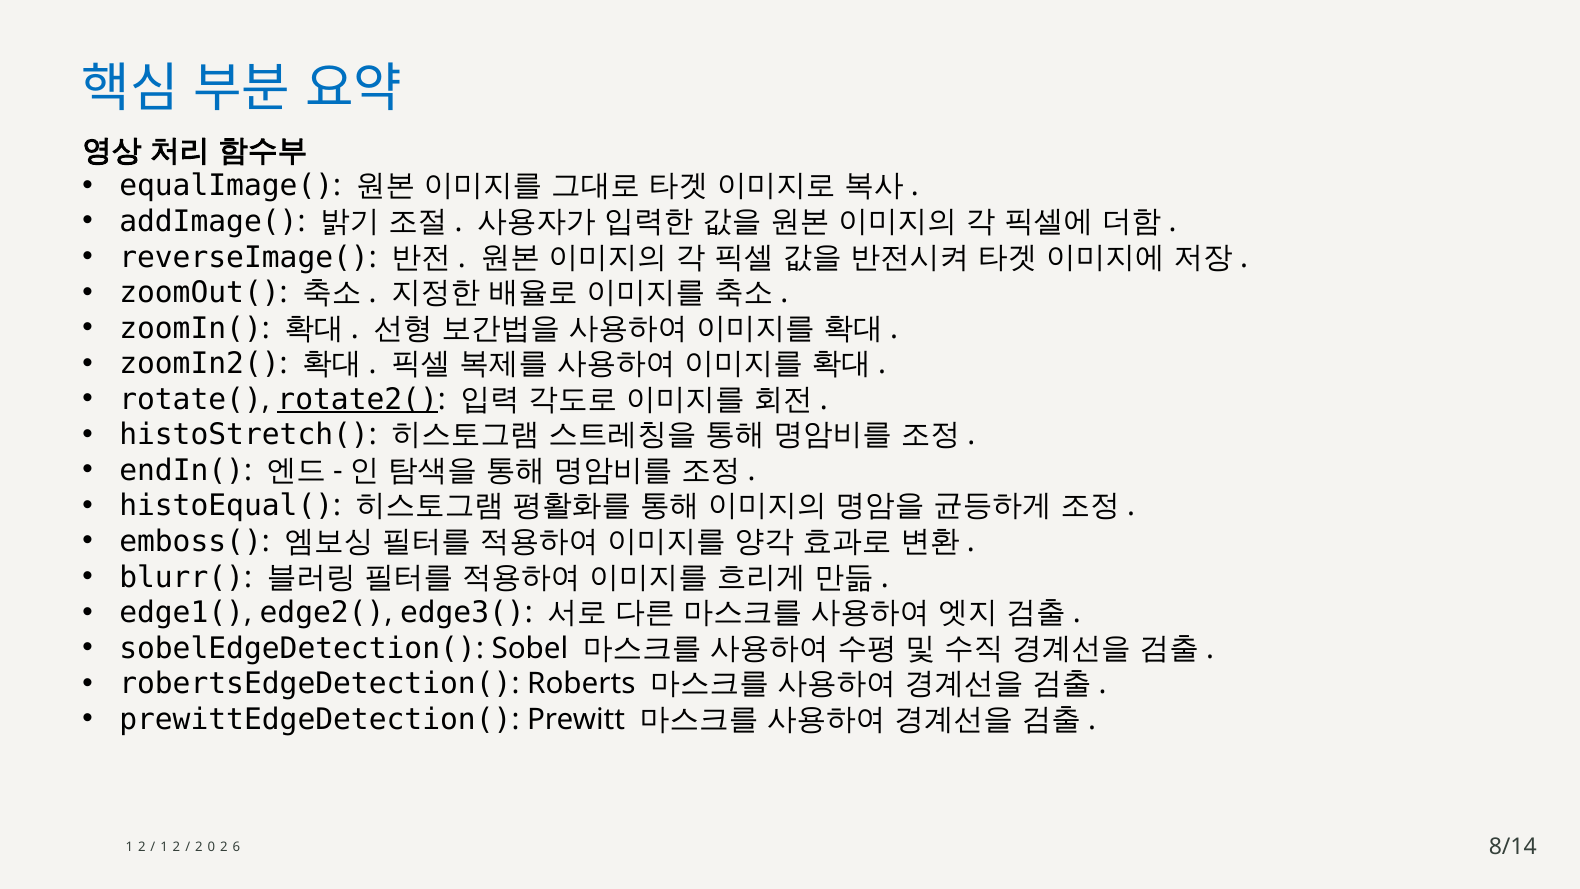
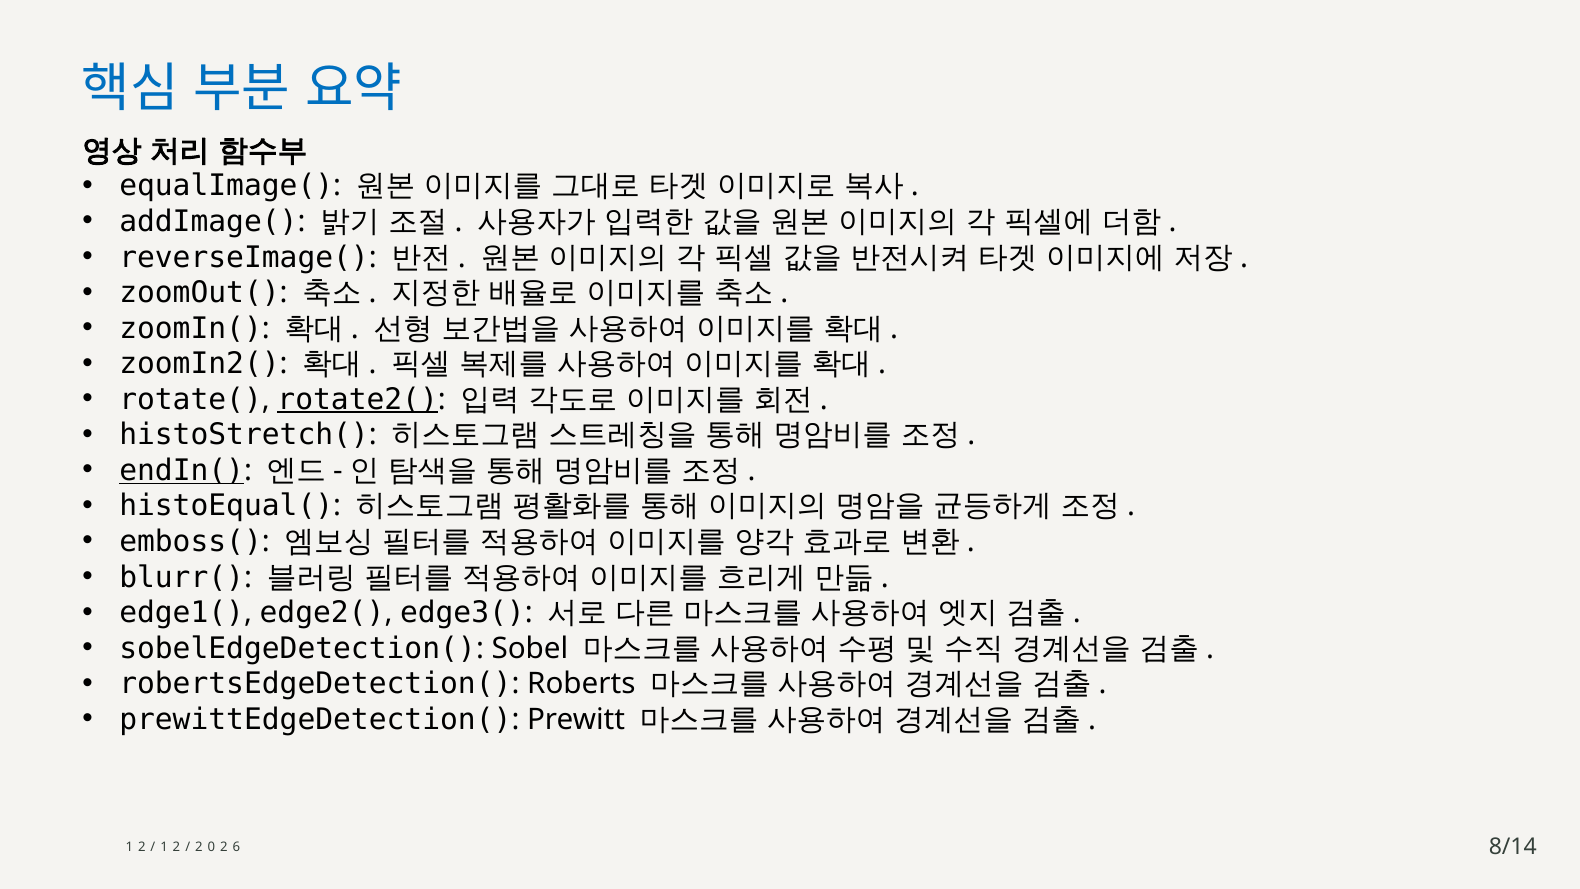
endIn( underline: none -> present
